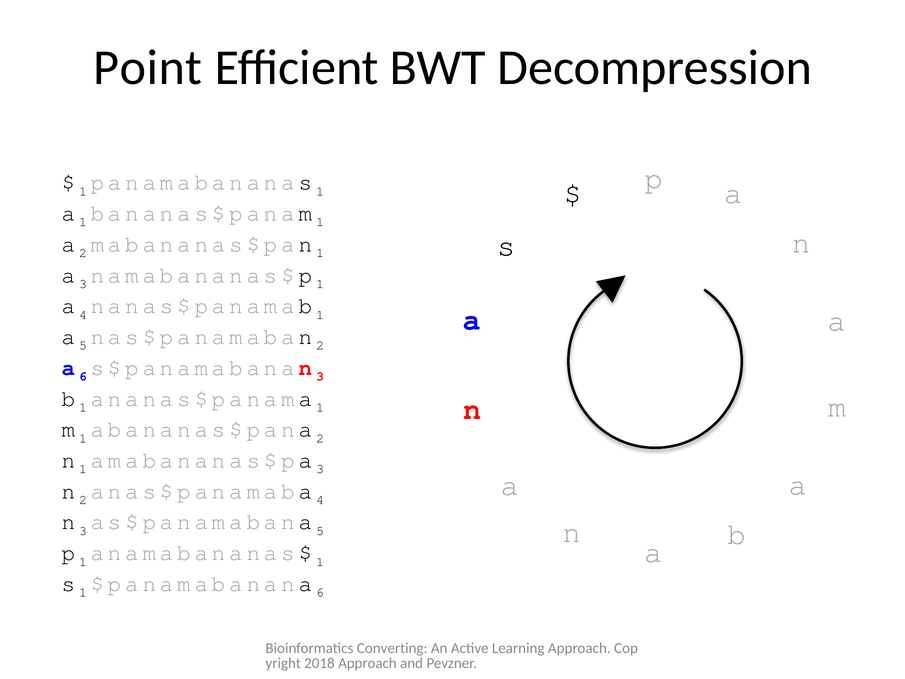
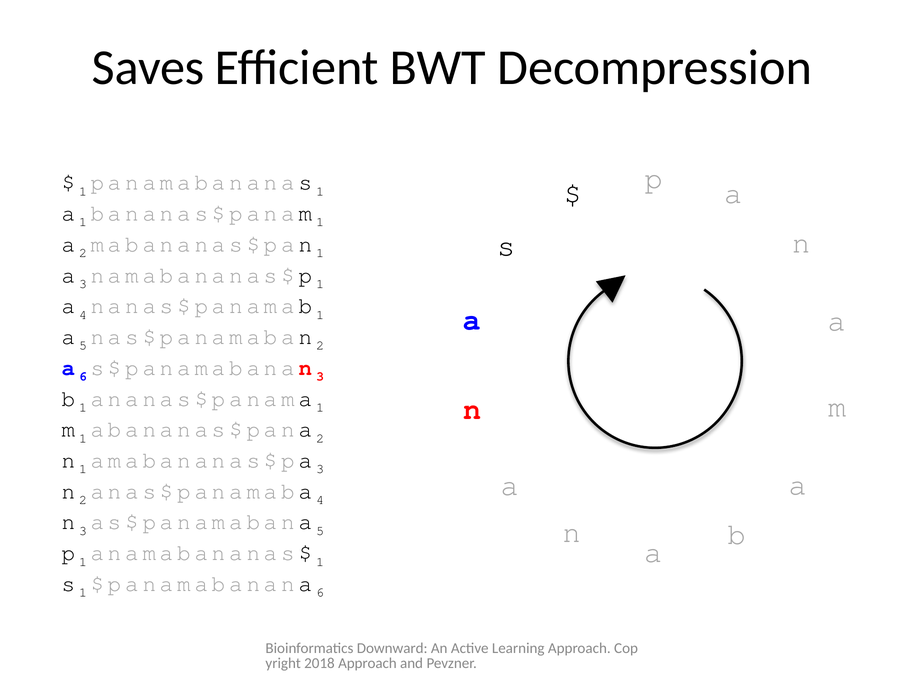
Point: Point -> Saves
Converting: Converting -> Downward
